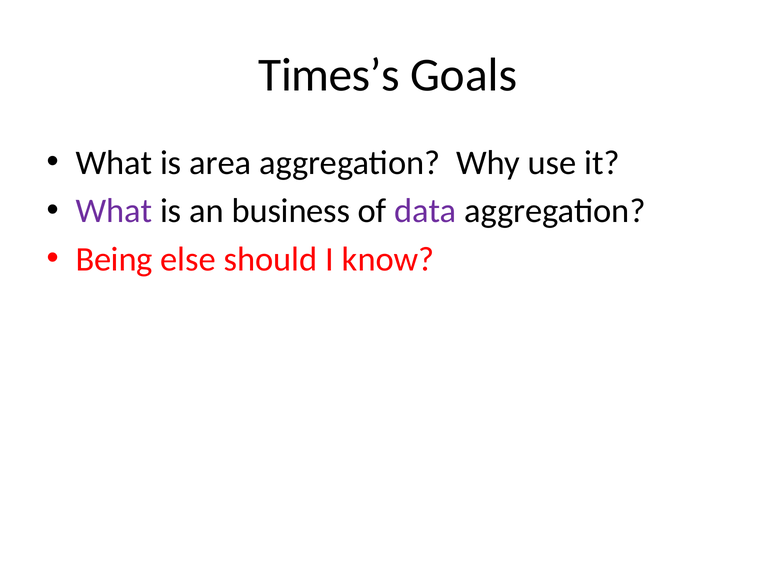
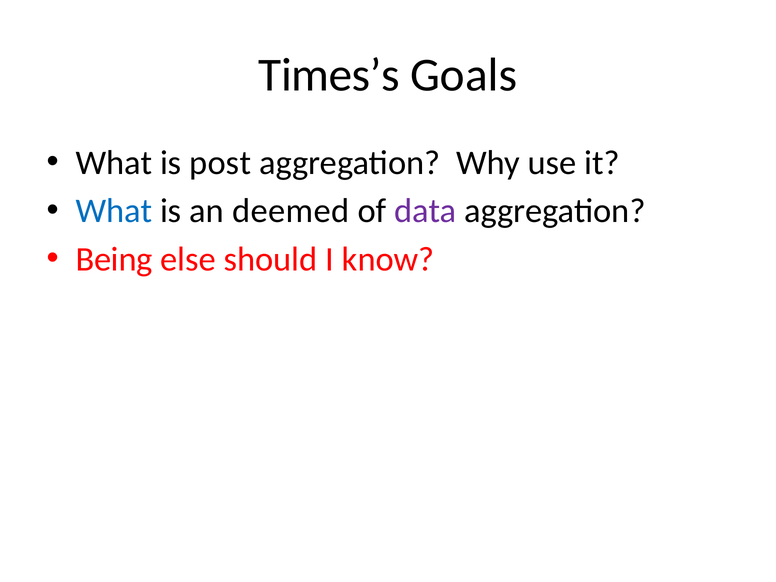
area: area -> post
What at (114, 211) colour: purple -> blue
business: business -> deemed
